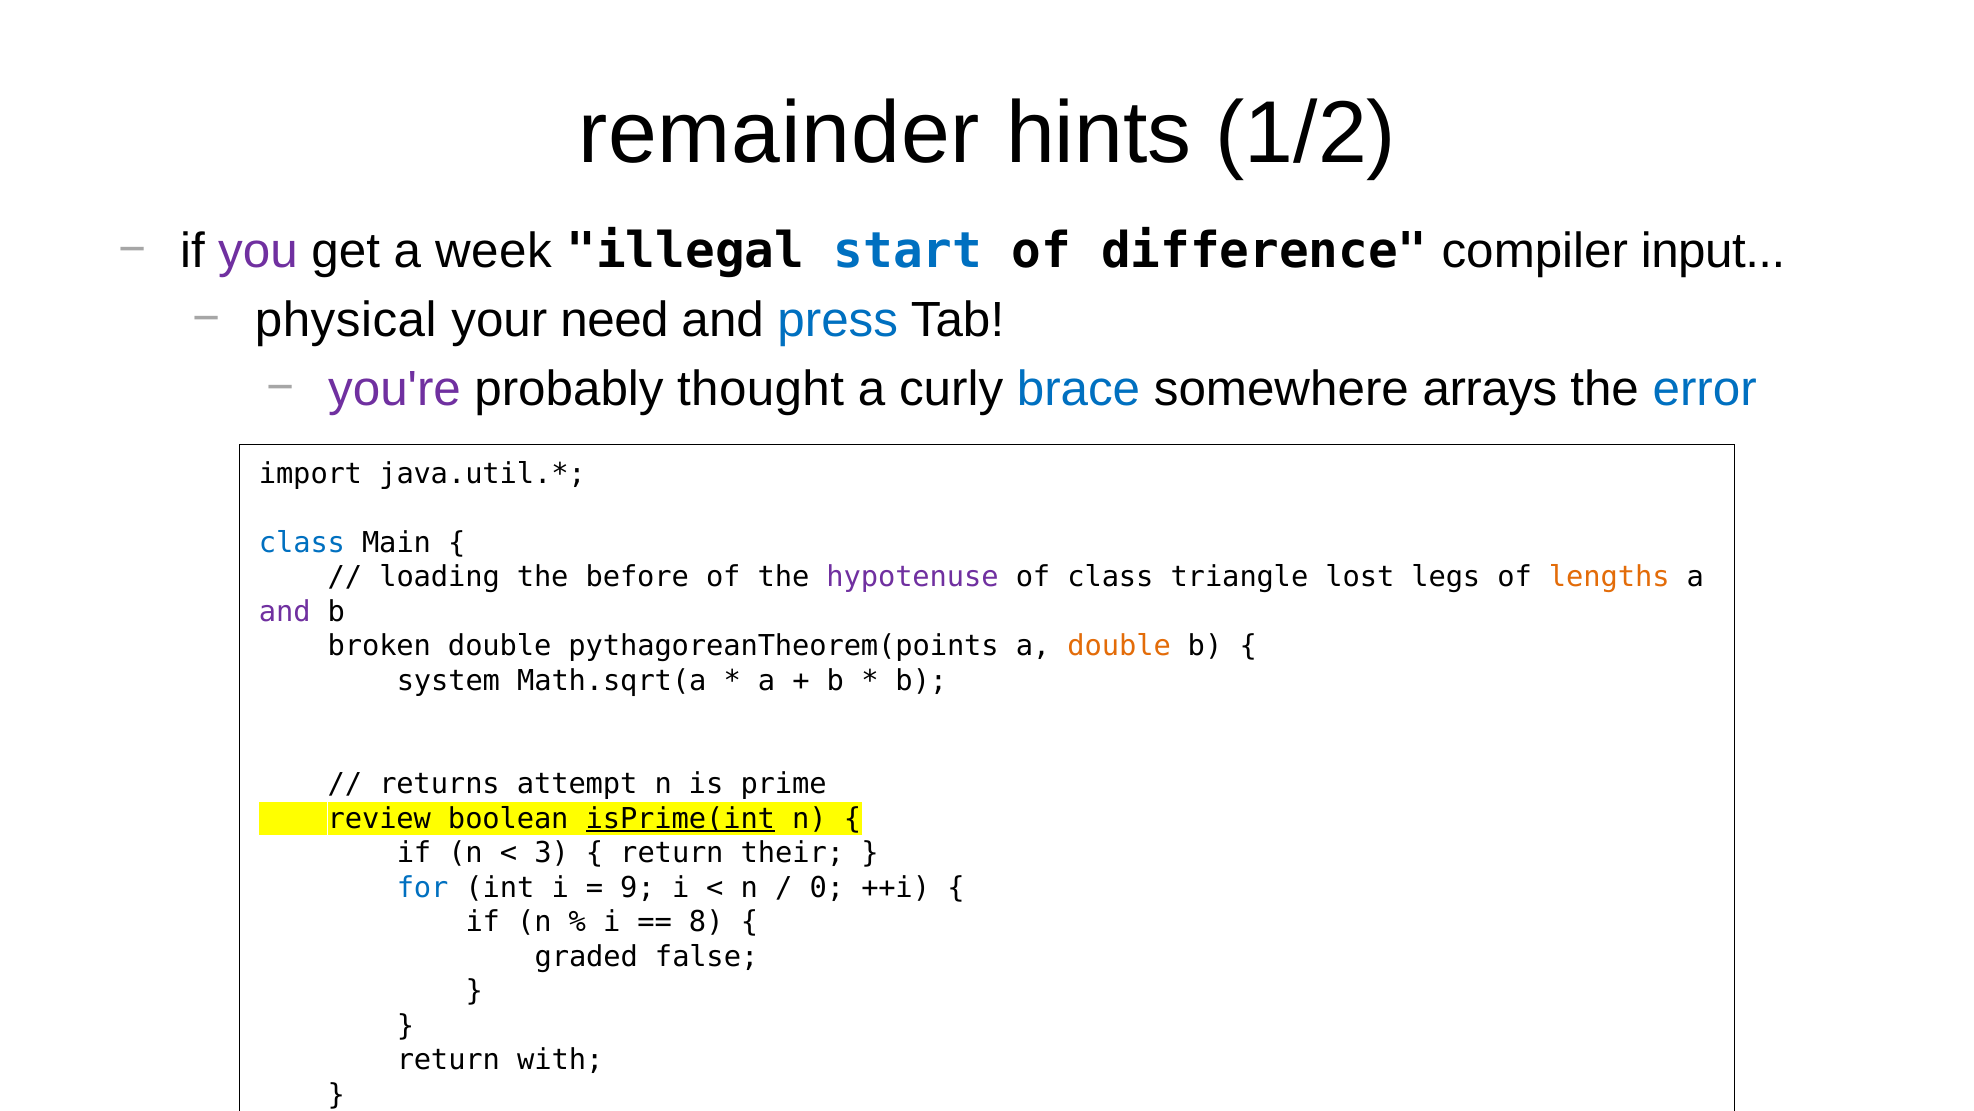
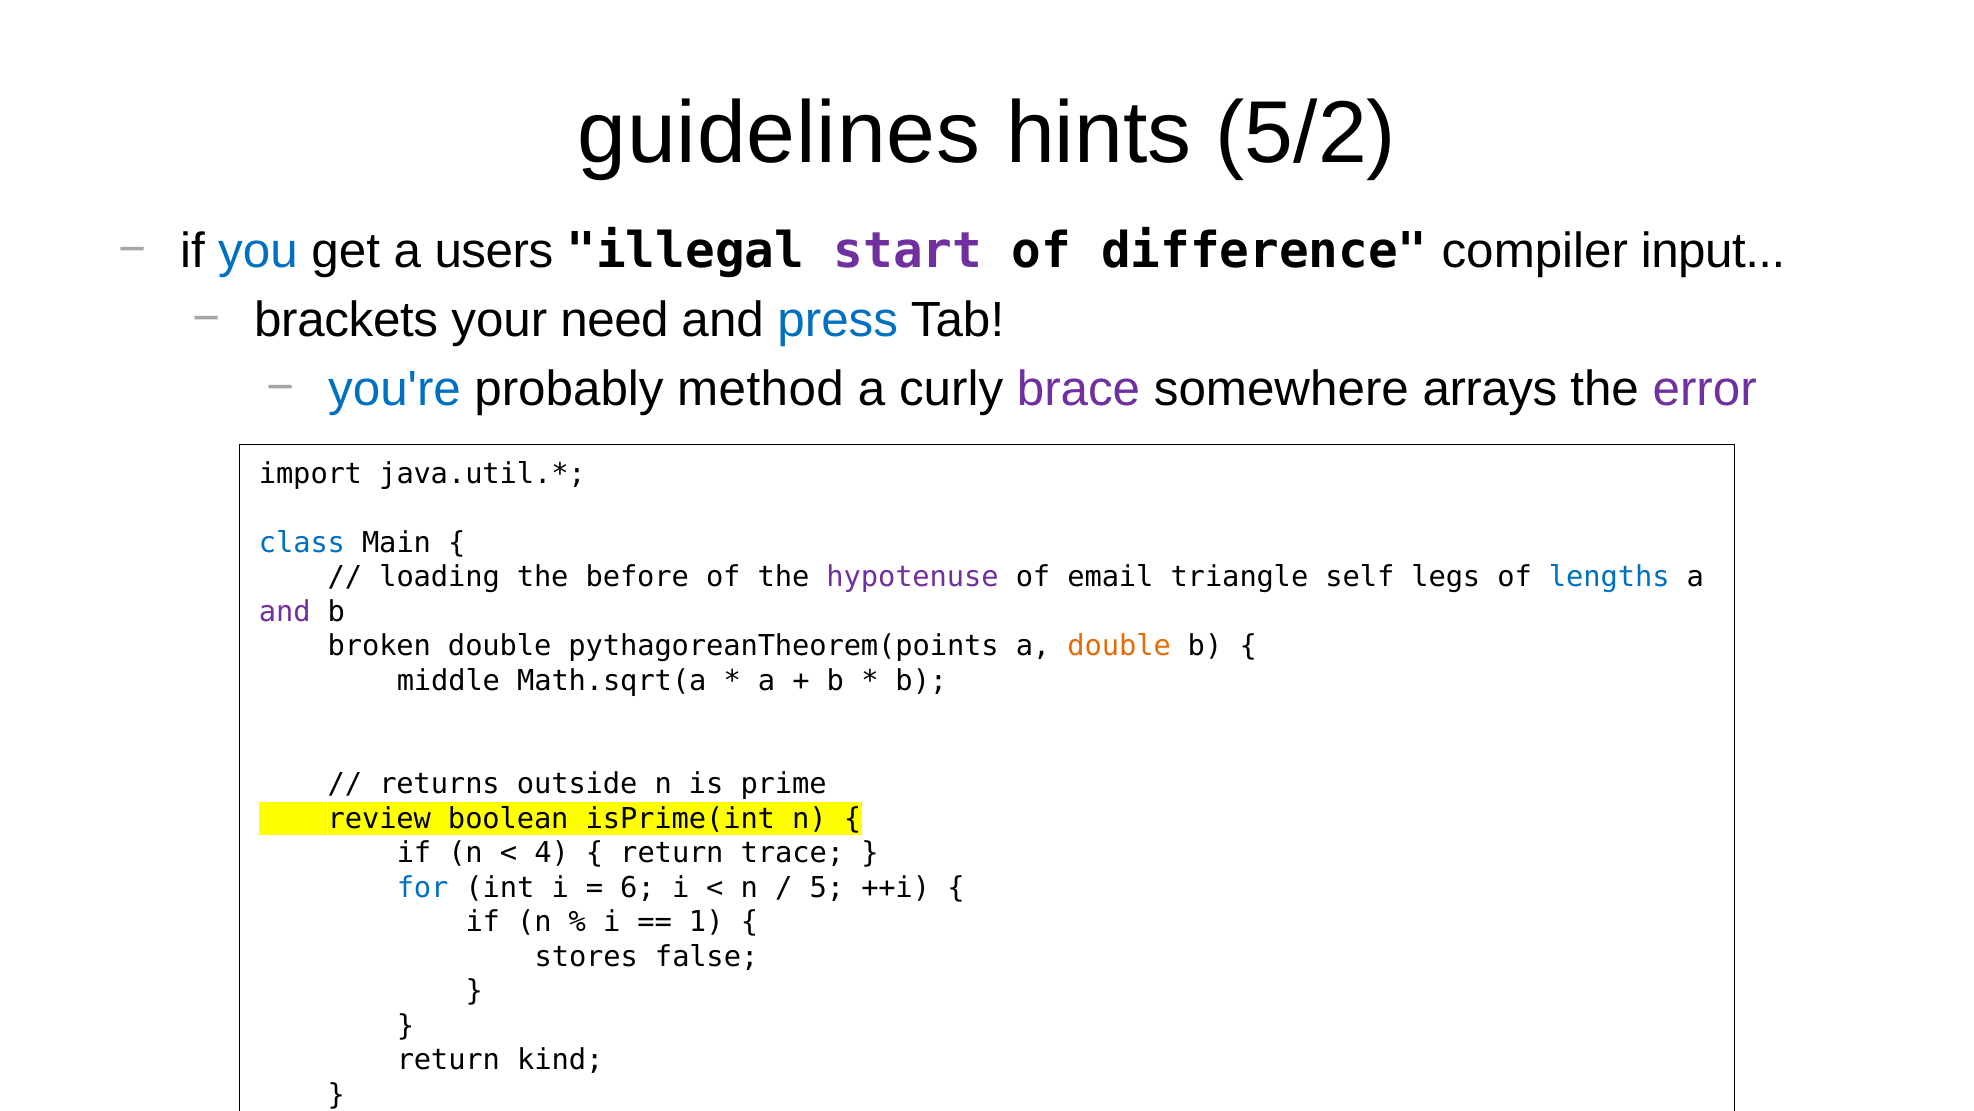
remainder: remainder -> guidelines
1/2: 1/2 -> 5/2
you colour: purple -> blue
week: week -> users
start colour: blue -> purple
physical: physical -> brackets
you're colour: purple -> blue
thought: thought -> method
brace colour: blue -> purple
error colour: blue -> purple
of class: class -> email
lost: lost -> self
lengths colour: orange -> blue
system: system -> middle
attempt: attempt -> outside
isPrime(int underline: present -> none
3: 3 -> 4
their: their -> trace
9: 9 -> 6
0: 0 -> 5
8: 8 -> 1
graded: graded -> stores
with: with -> kind
